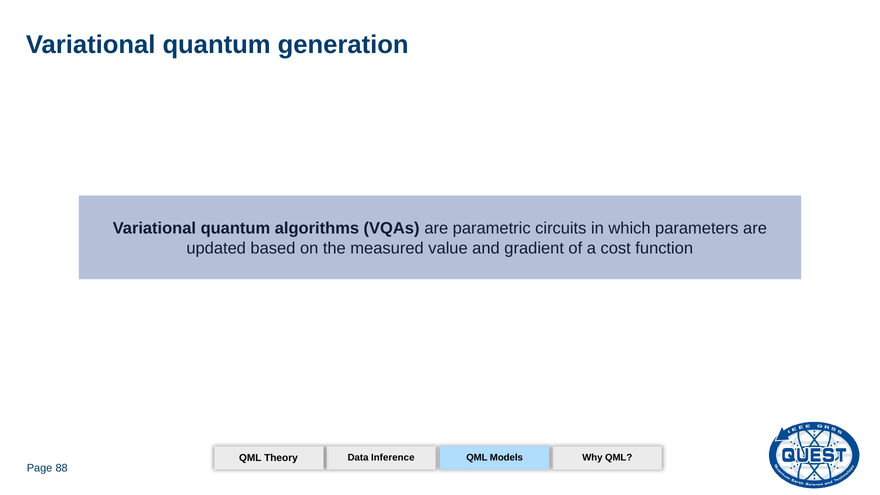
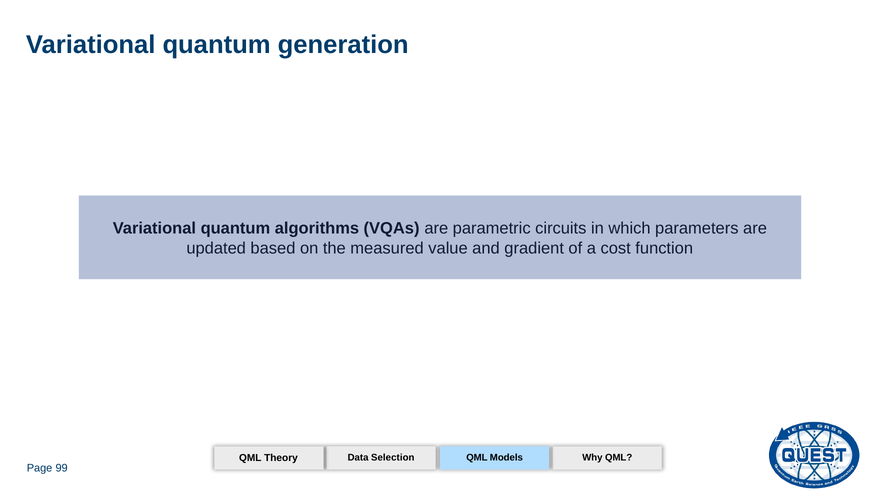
Inference: Inference -> Selection
88: 88 -> 99
